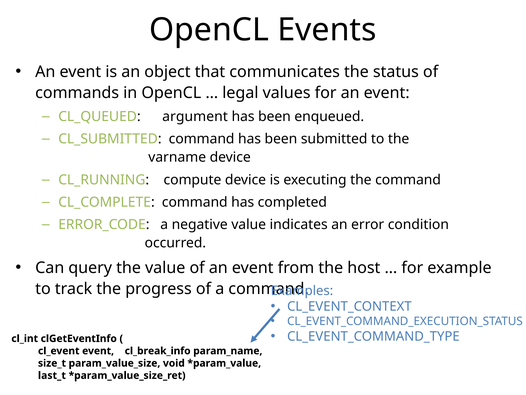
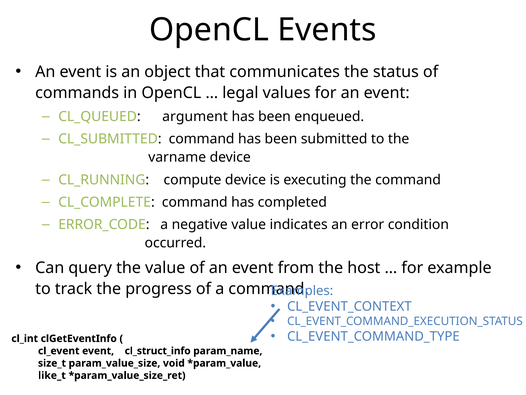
cl_break_info: cl_break_info -> cl_struct_info
last_t: last_t -> like_t
